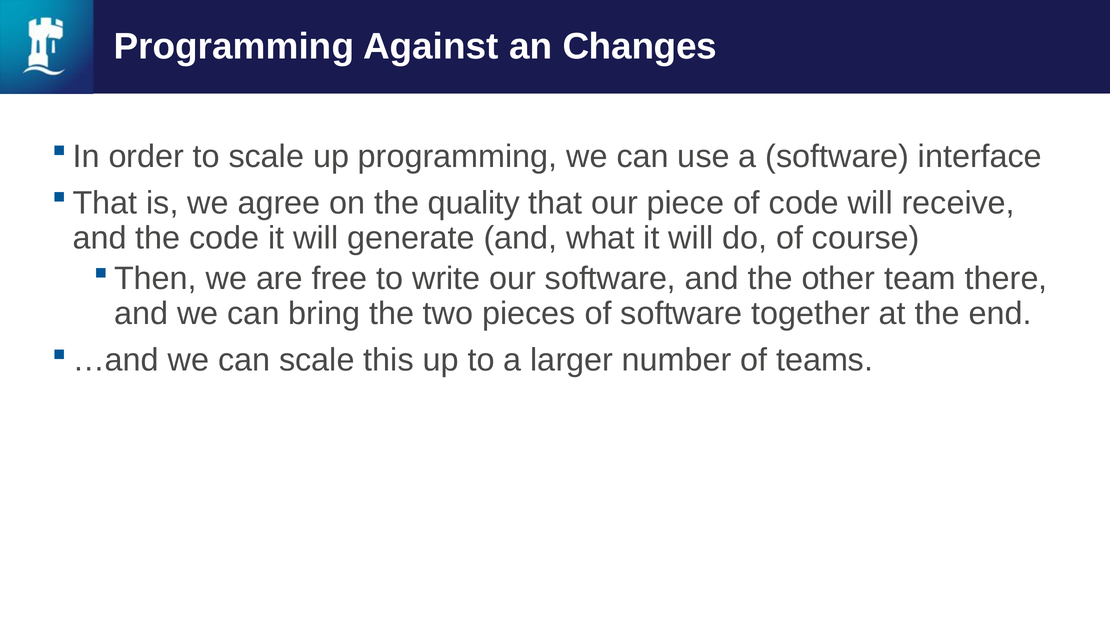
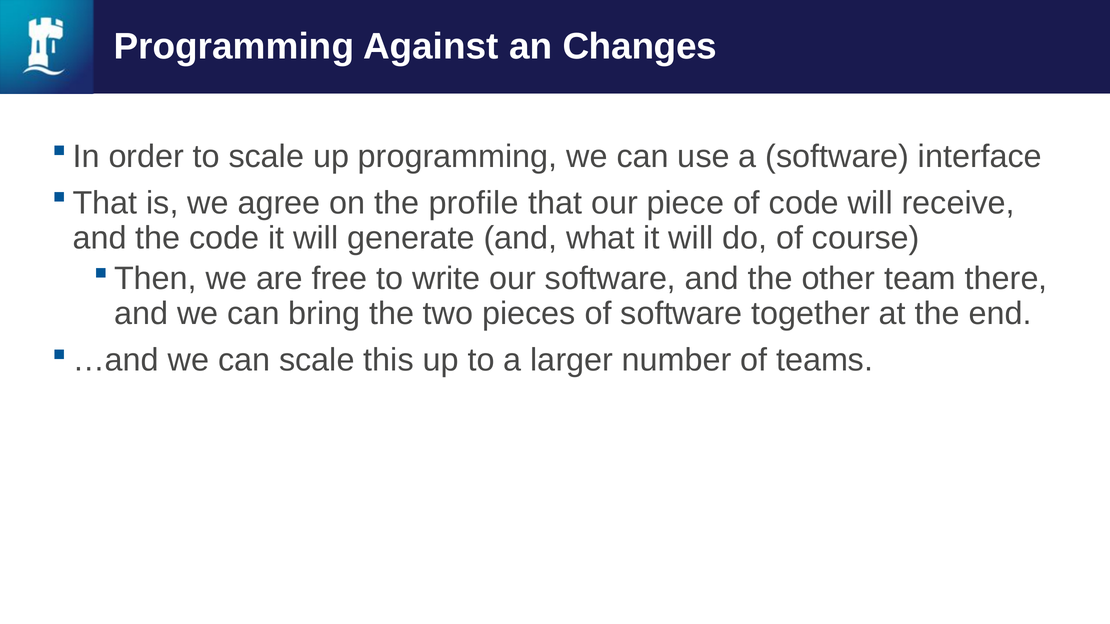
quality: quality -> profile
